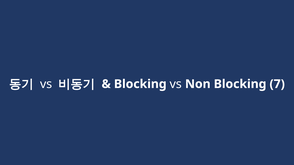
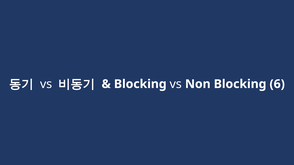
7: 7 -> 6
